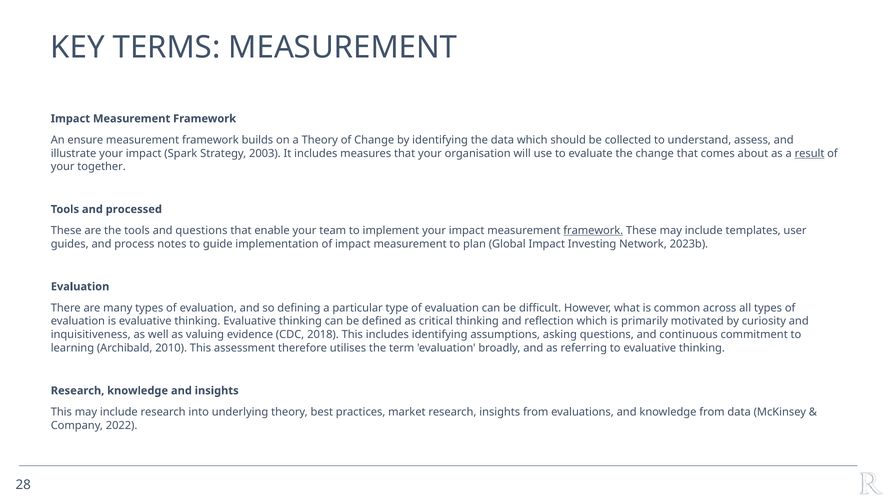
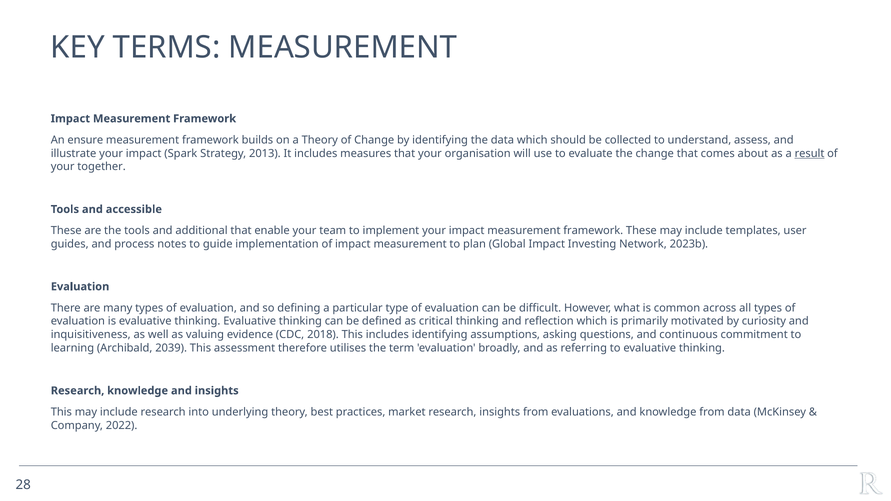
2003: 2003 -> 2013
processed: processed -> accessible
and questions: questions -> additional
framework at (593, 231) underline: present -> none
2010: 2010 -> 2039
